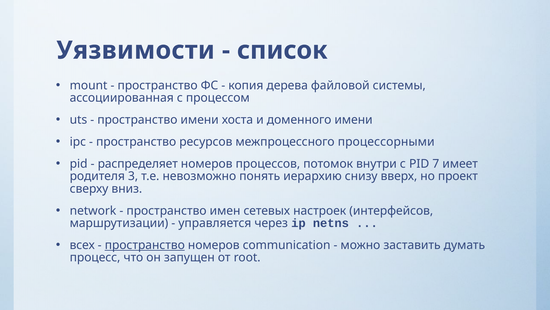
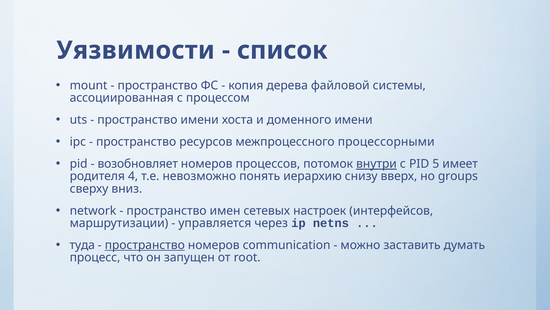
распределяет: распределяет -> возобновляет
внутри underline: none -> present
7: 7 -> 5
3: 3 -> 4
проект: проект -> groups
всех: всех -> туда
